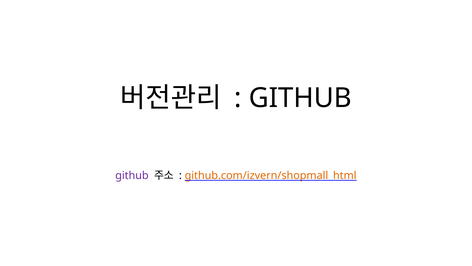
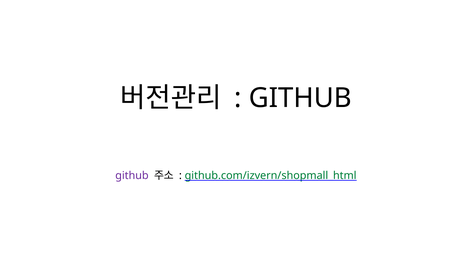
github.com/izvern/shopmall_html colour: orange -> green
